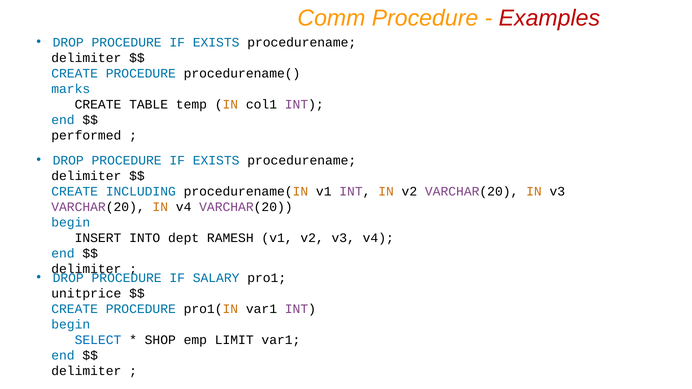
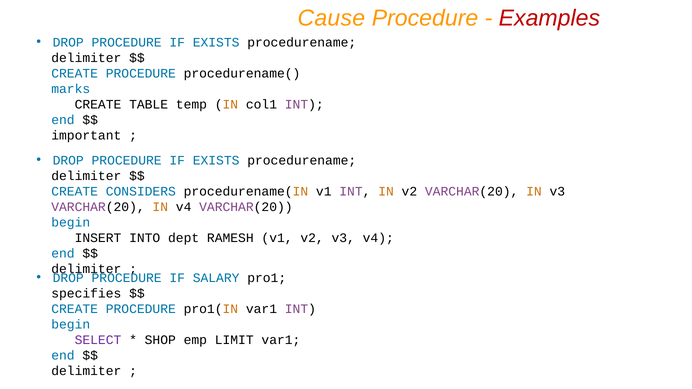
Comm: Comm -> Cause
performed: performed -> important
INCLUDING: INCLUDING -> CONSIDERS
unitprice: unitprice -> specifies
SELECT colour: blue -> purple
